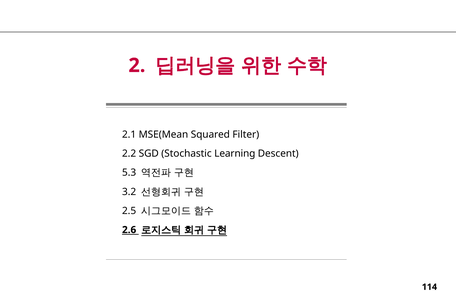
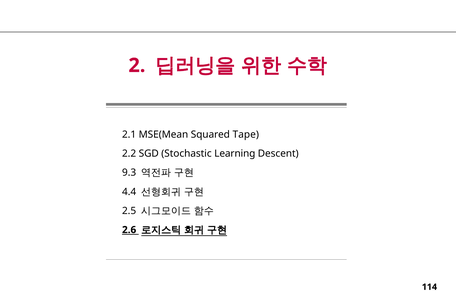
Filter: Filter -> Tape
5.3: 5.3 -> 9.3
3.2: 3.2 -> 4.4
